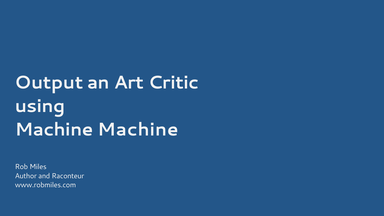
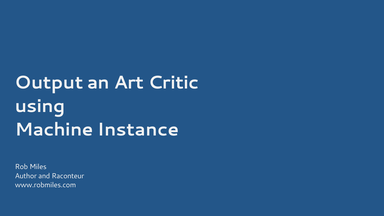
Machine Machine: Machine -> Instance
